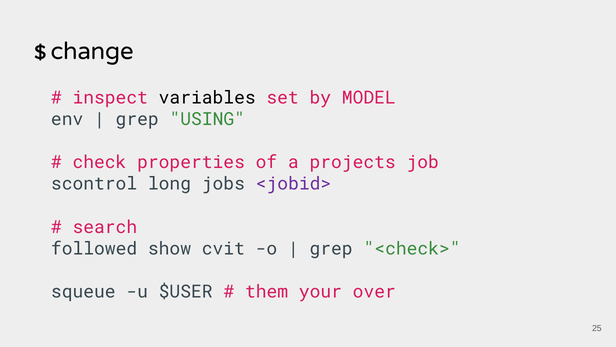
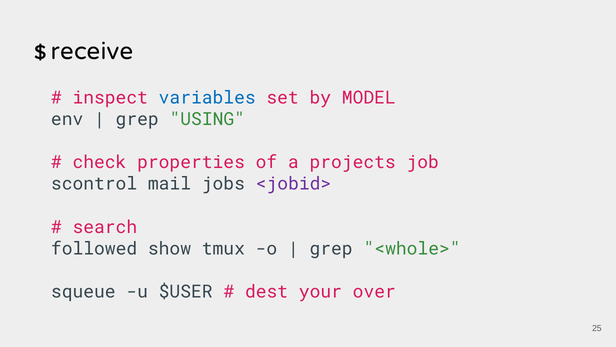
change: change -> receive
variables colour: black -> blue
long: long -> mail
cvit: cvit -> tmux
<check>: <check> -> <whole>
them: them -> dest
